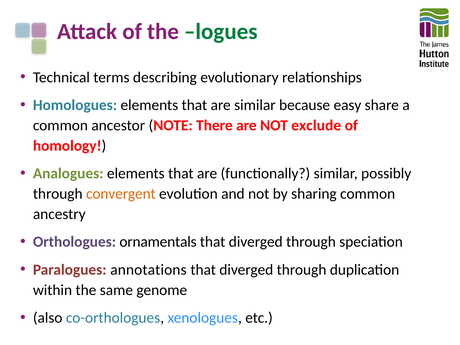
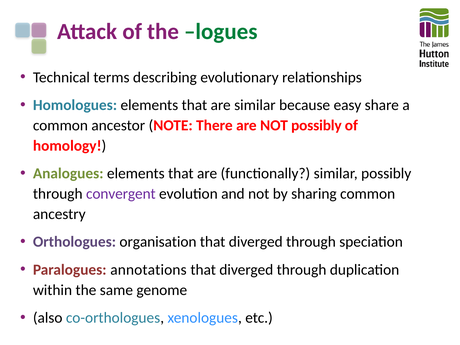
NOT exclude: exclude -> possibly
convergent colour: orange -> purple
ornamentals: ornamentals -> organisation
